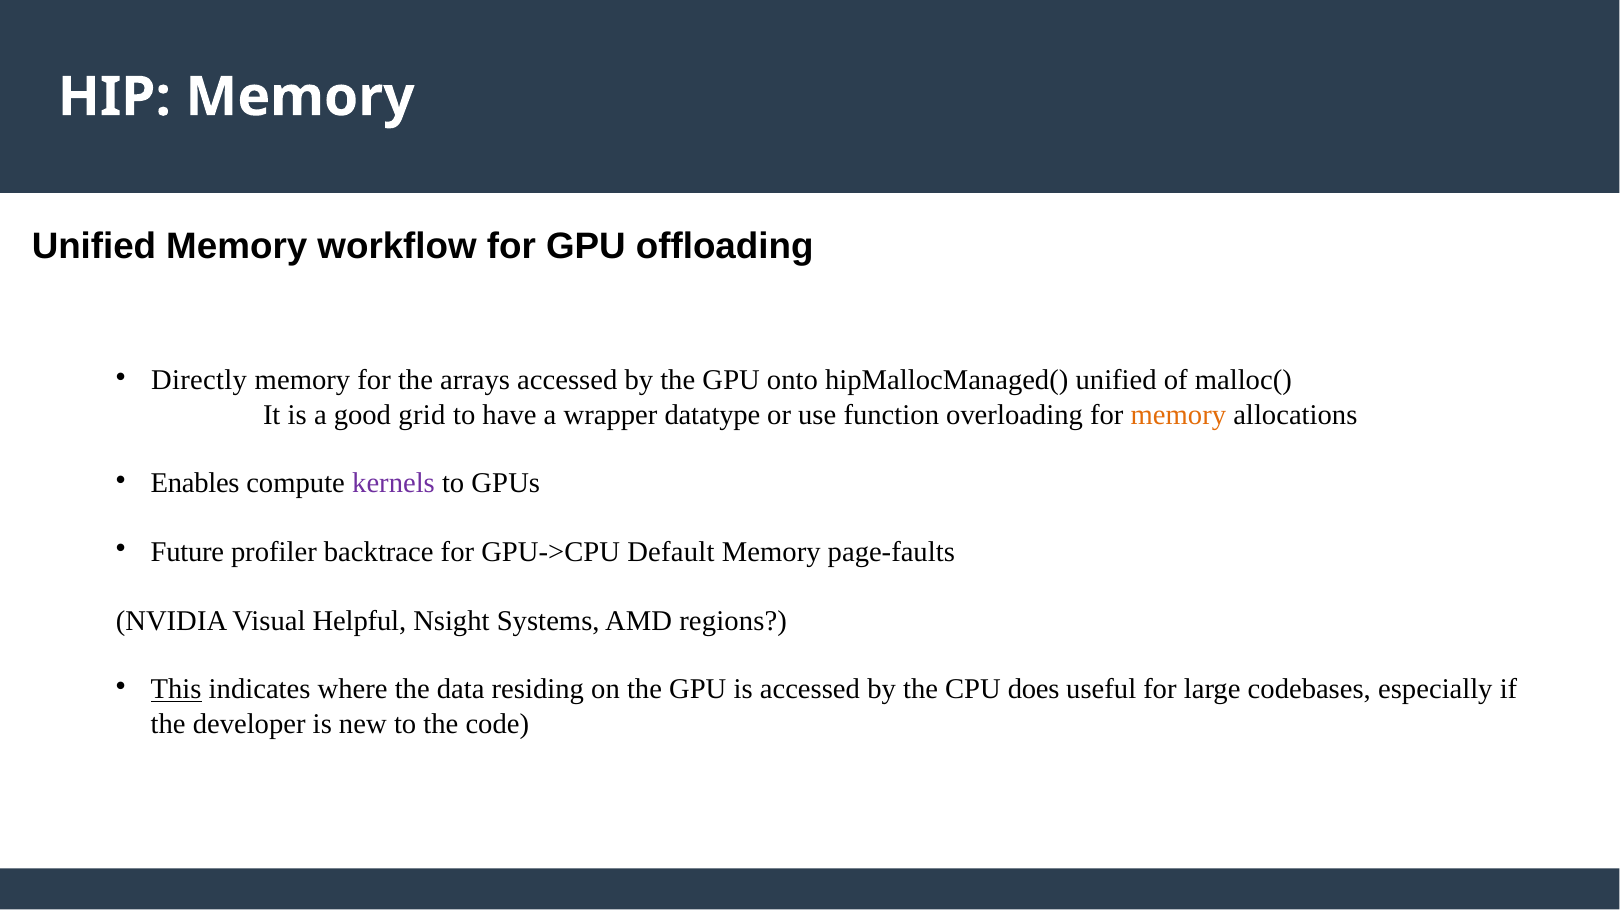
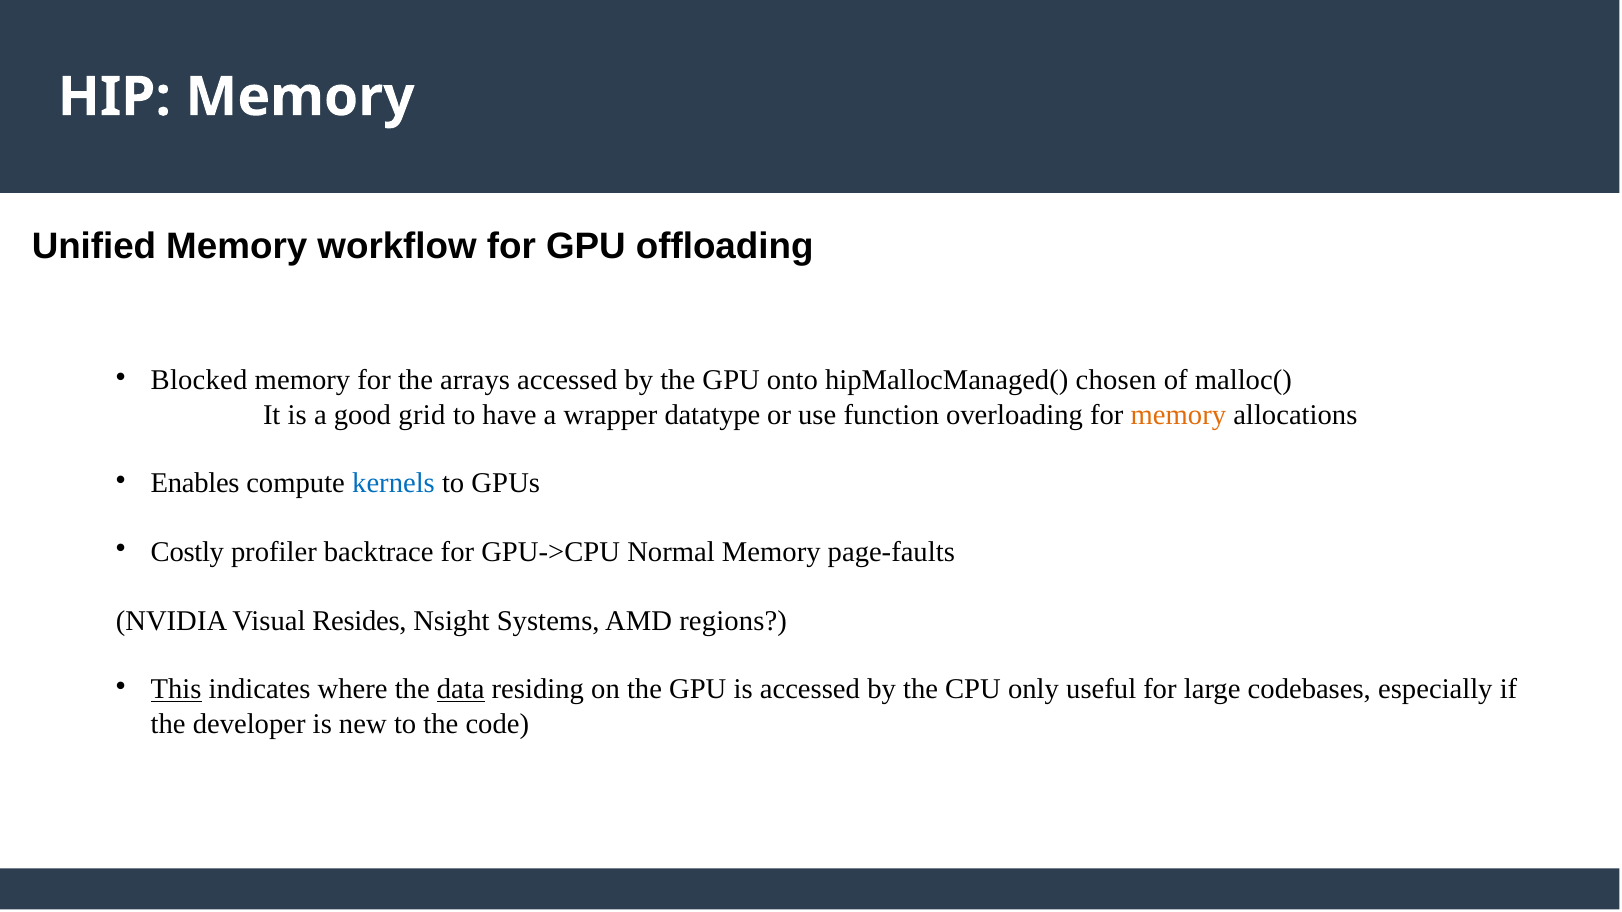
Directly: Directly -> Blocked
hipMallocManaged( unified: unified -> chosen
kernels colour: purple -> blue
Future: Future -> Costly
Default: Default -> Normal
Helpful: Helpful -> Resides
data underline: none -> present
does: does -> only
